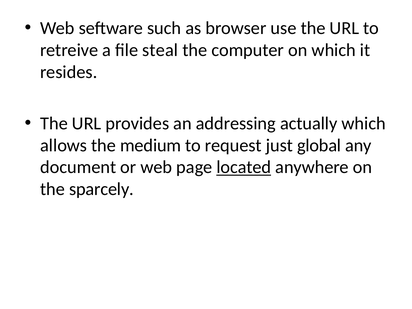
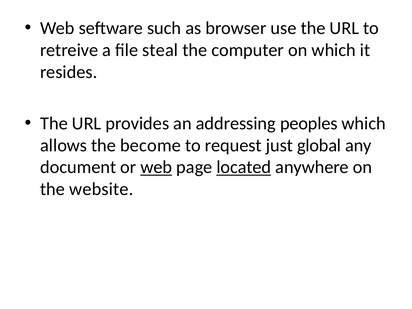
actually: actually -> peoples
medium: medium -> become
web at (156, 167) underline: none -> present
sparcely: sparcely -> website
